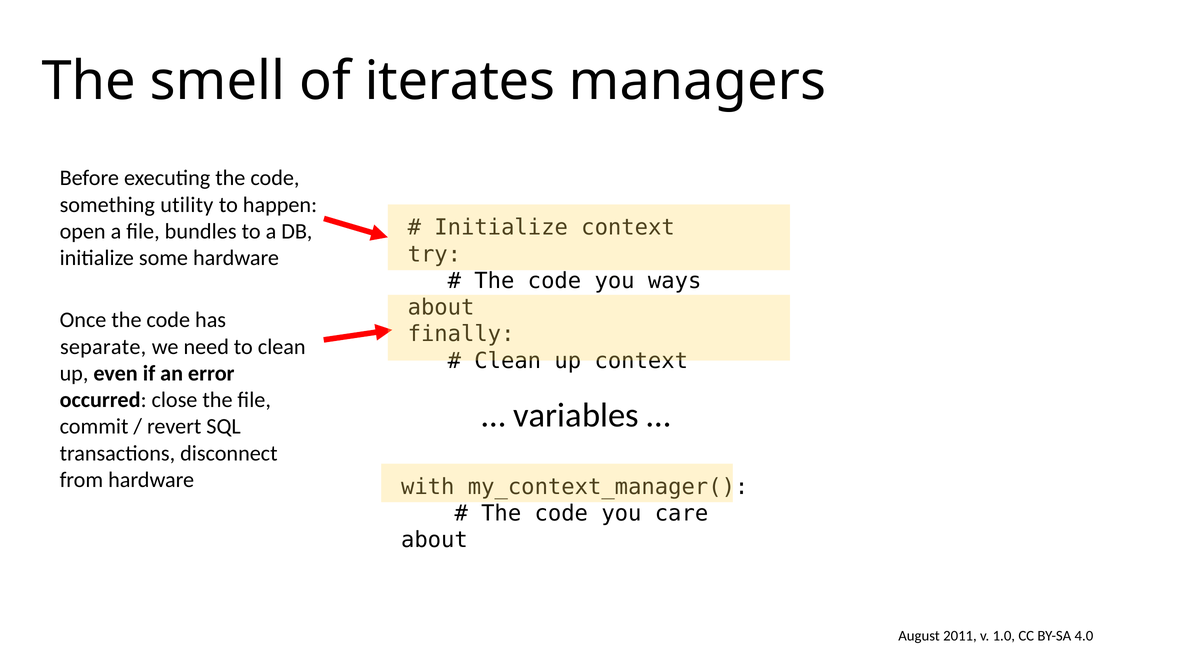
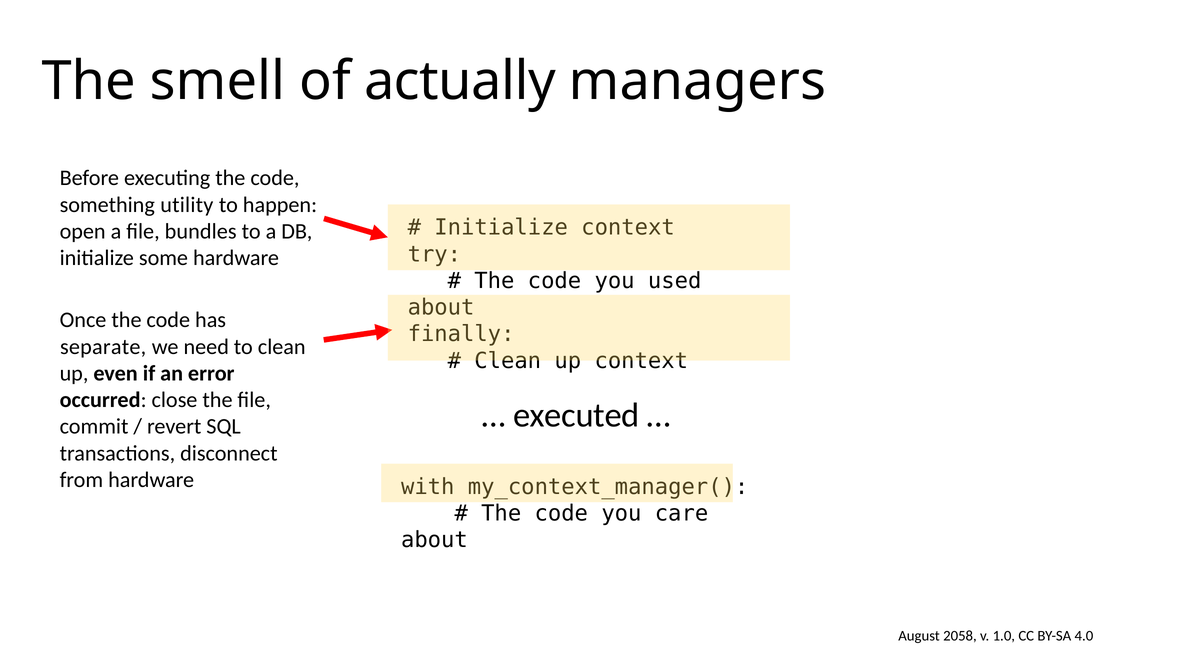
iterates: iterates -> actually
ways: ways -> used
variables: variables -> executed
2011: 2011 -> 2058
